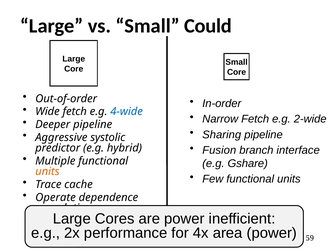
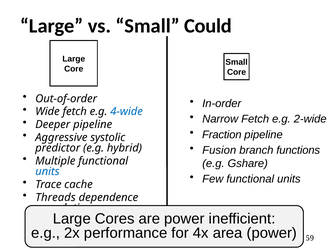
Sharing: Sharing -> Fraction
interface: interface -> functions
units at (47, 172) colour: orange -> blue
Operate: Operate -> Threads
